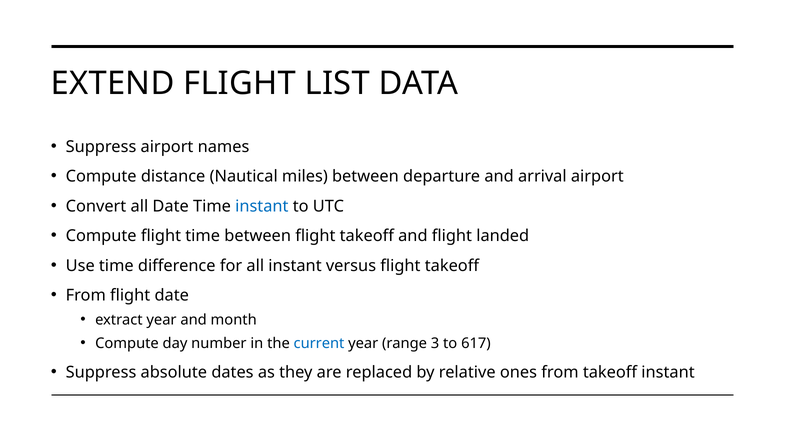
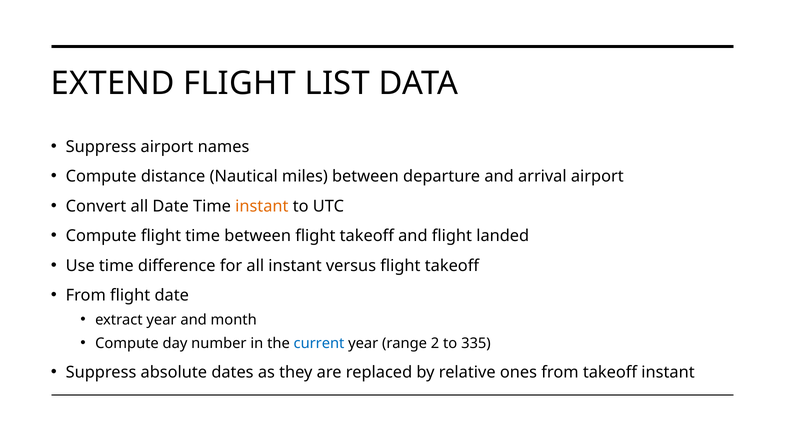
instant at (262, 207) colour: blue -> orange
3: 3 -> 2
617: 617 -> 335
